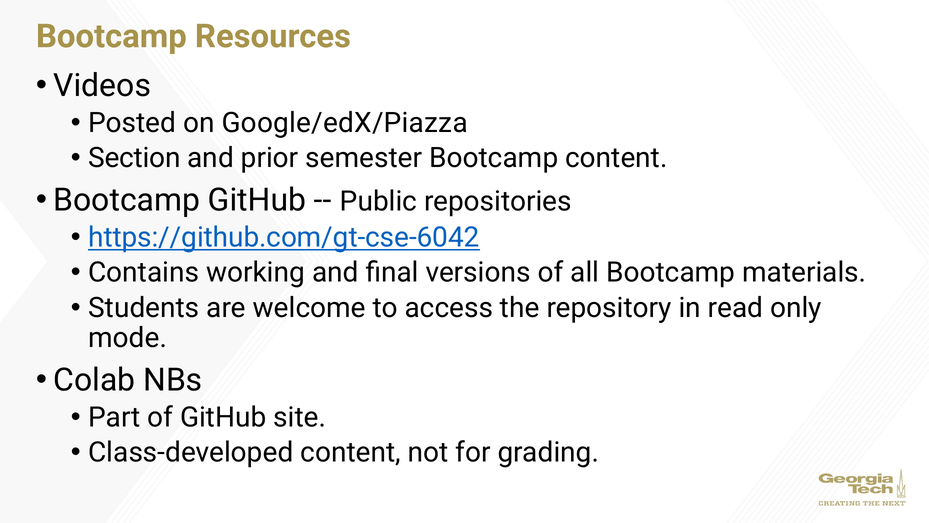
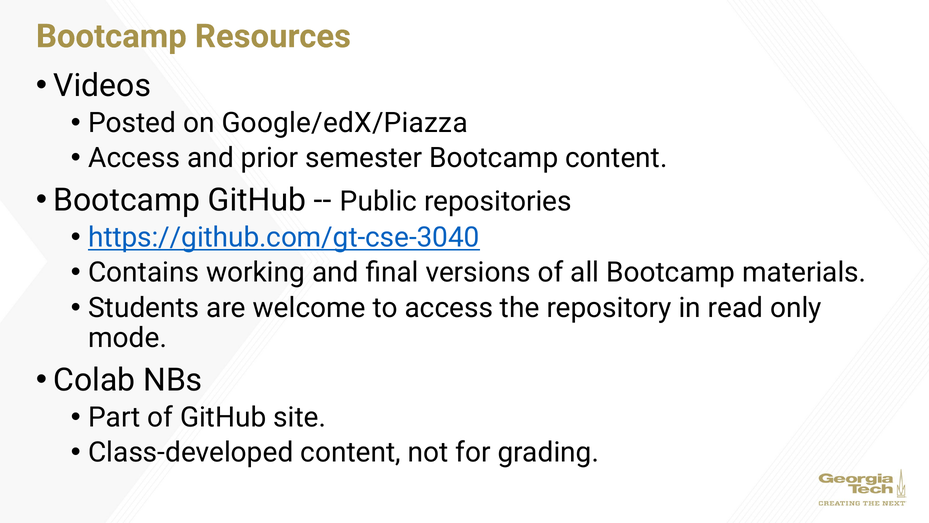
Section at (134, 158): Section -> Access
https://github.com/gt-cse-6042: https://github.com/gt-cse-6042 -> https://github.com/gt-cse-3040
